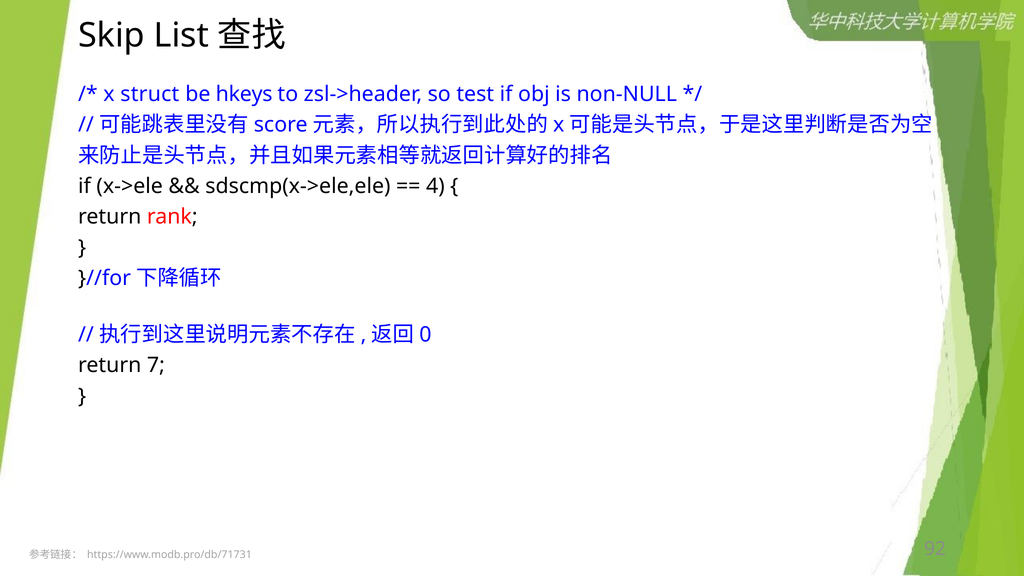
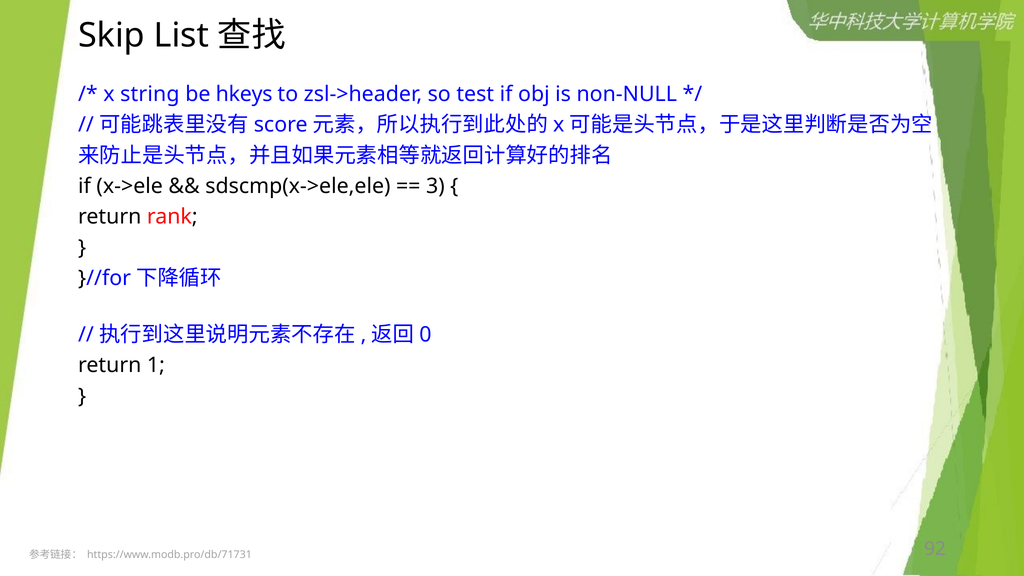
struct: struct -> string
4: 4 -> 3
7: 7 -> 1
